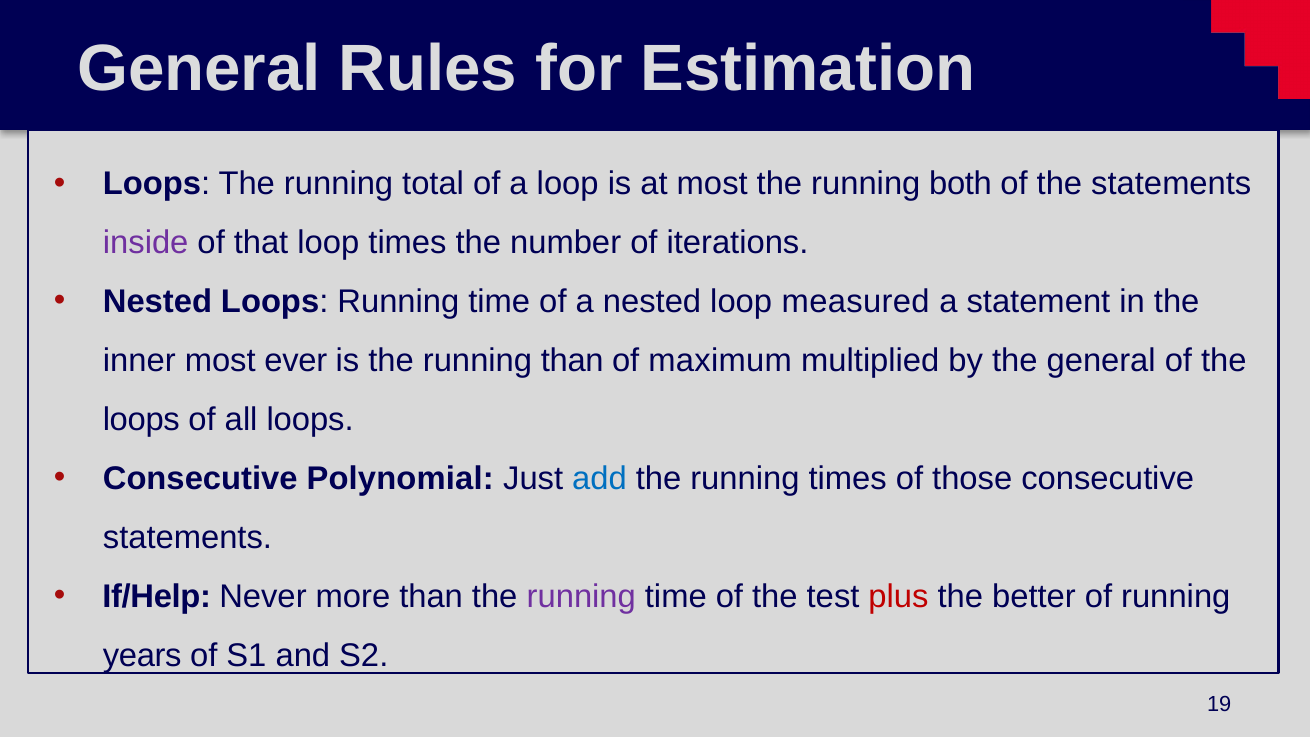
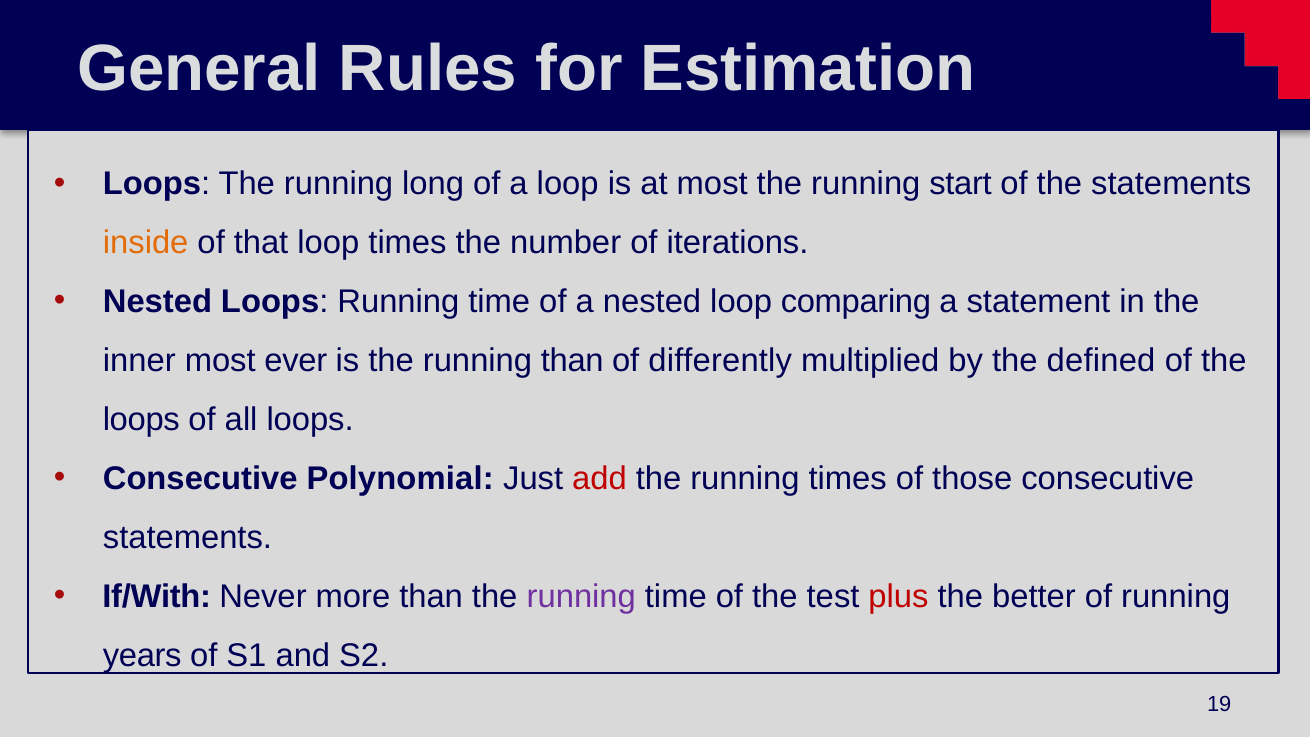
total: total -> long
both: both -> start
inside colour: purple -> orange
measured: measured -> comparing
maximum: maximum -> differently
the general: general -> defined
add colour: blue -> red
If/Help: If/Help -> If/With
